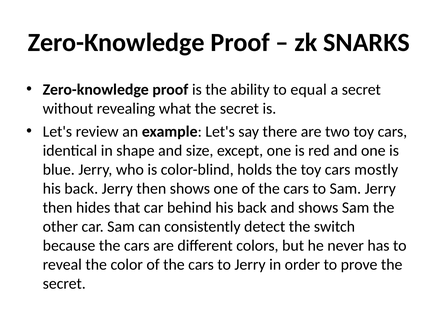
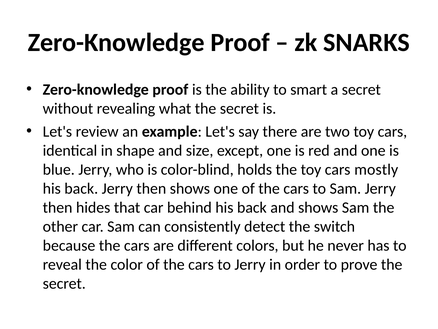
equal: equal -> smart
